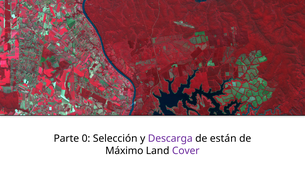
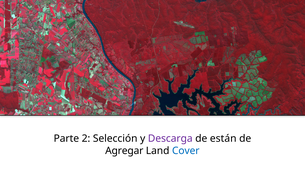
0: 0 -> 2
Máximo: Máximo -> Agregar
Cover colour: purple -> blue
